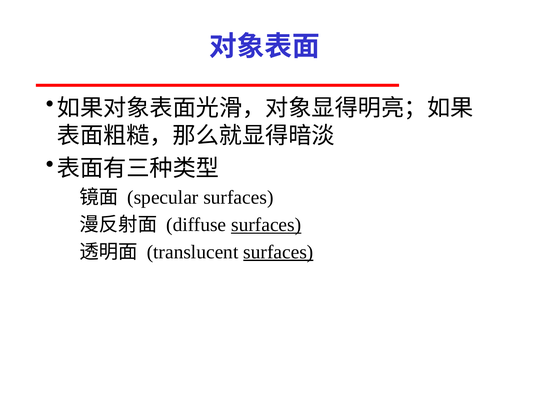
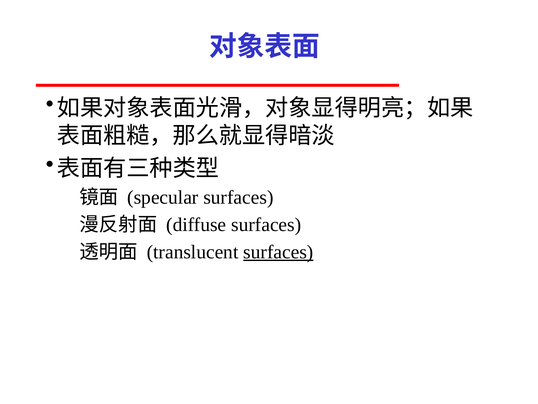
surfaces at (266, 225) underline: present -> none
